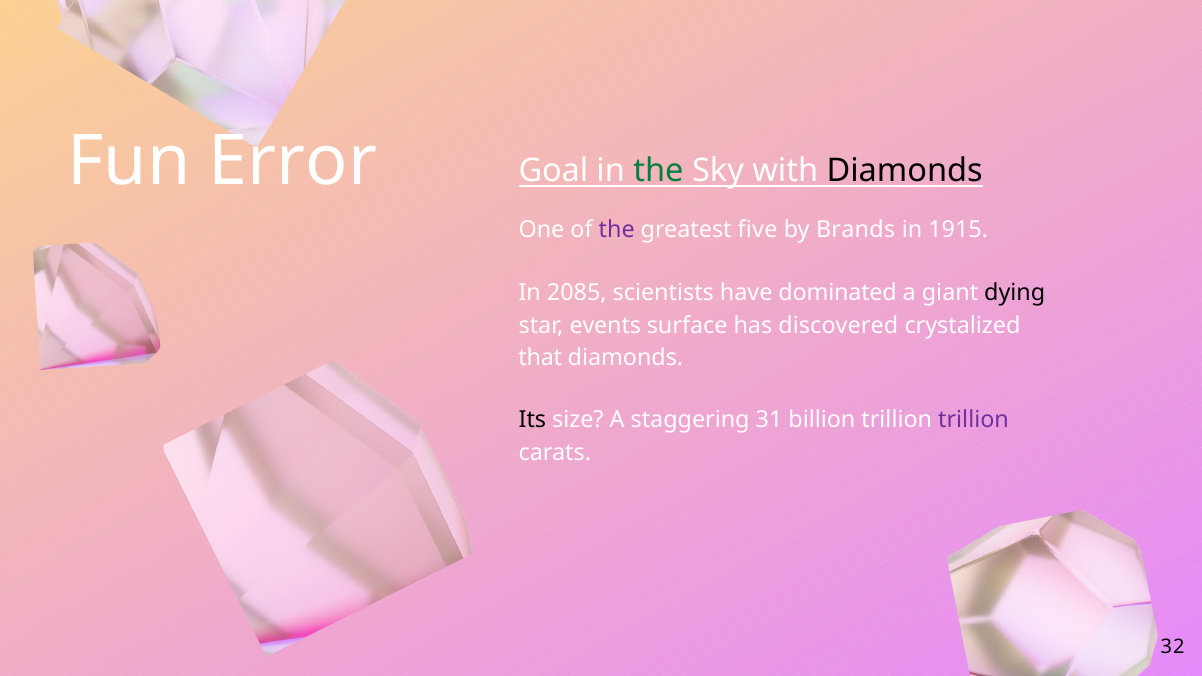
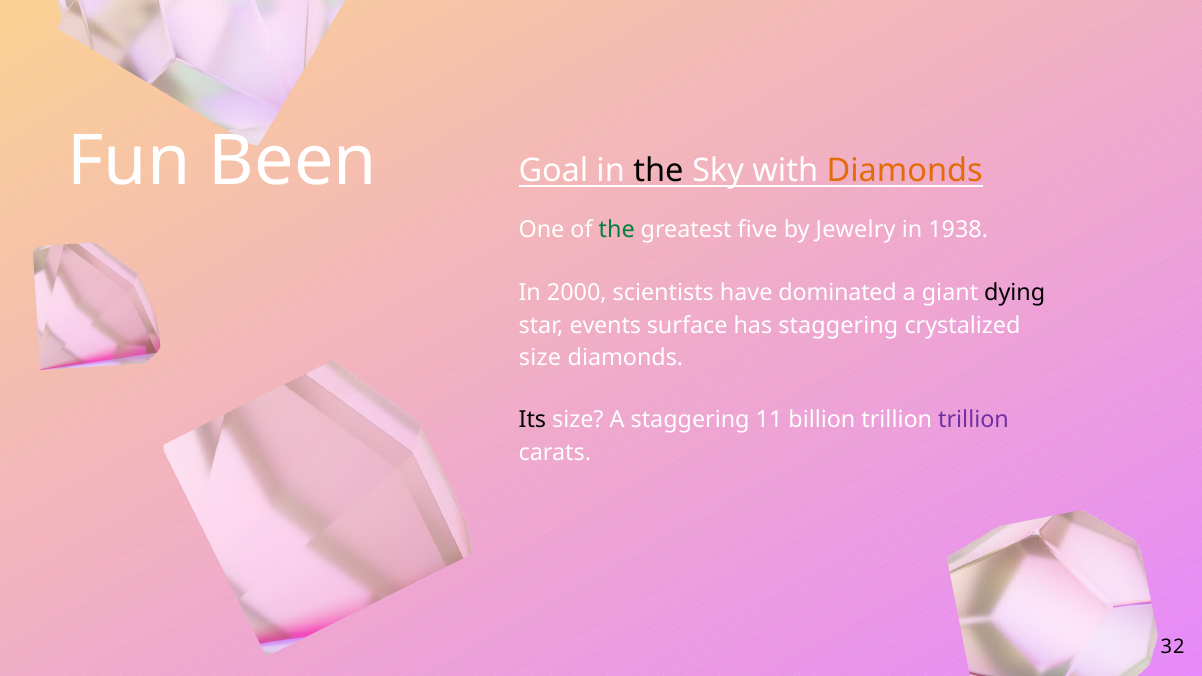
Error: Error -> Been
the at (658, 171) colour: green -> black
Diamonds at (905, 171) colour: black -> orange
the at (617, 230) colour: purple -> green
Brands: Brands -> Jewelry
1915: 1915 -> 1938
2085: 2085 -> 2000
has discovered: discovered -> staggering
that at (540, 358): that -> size
31: 31 -> 11
